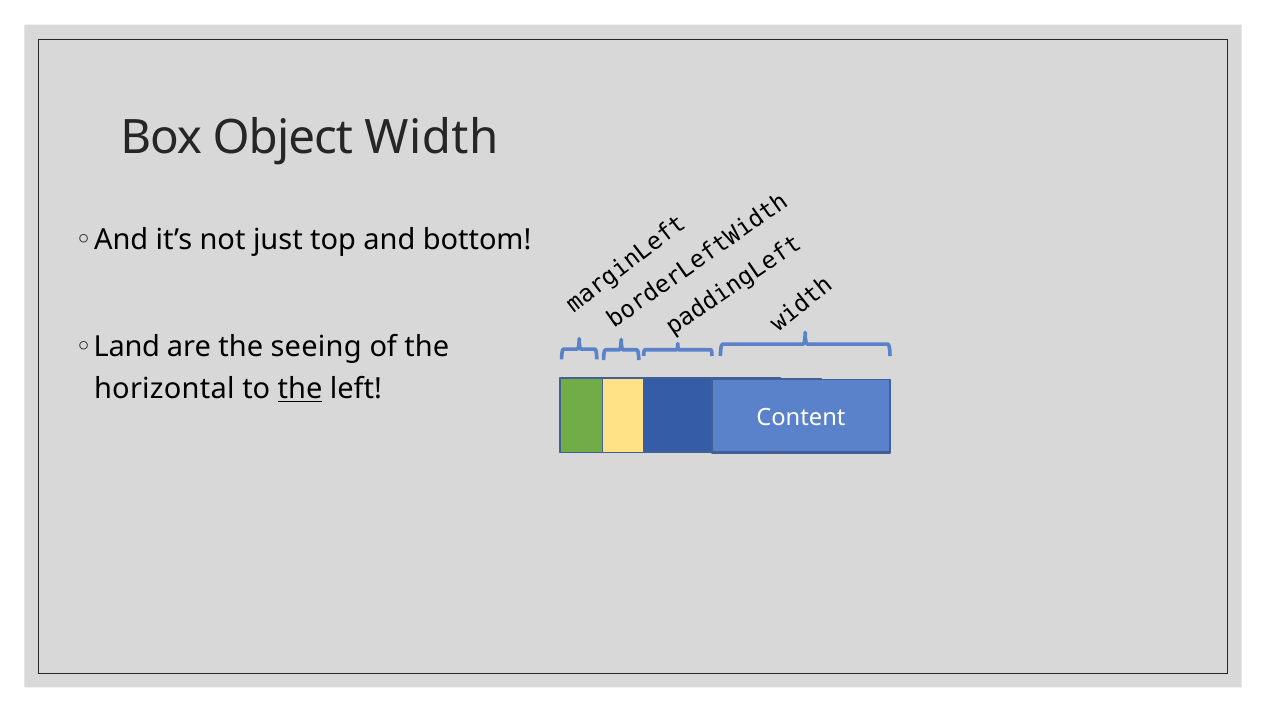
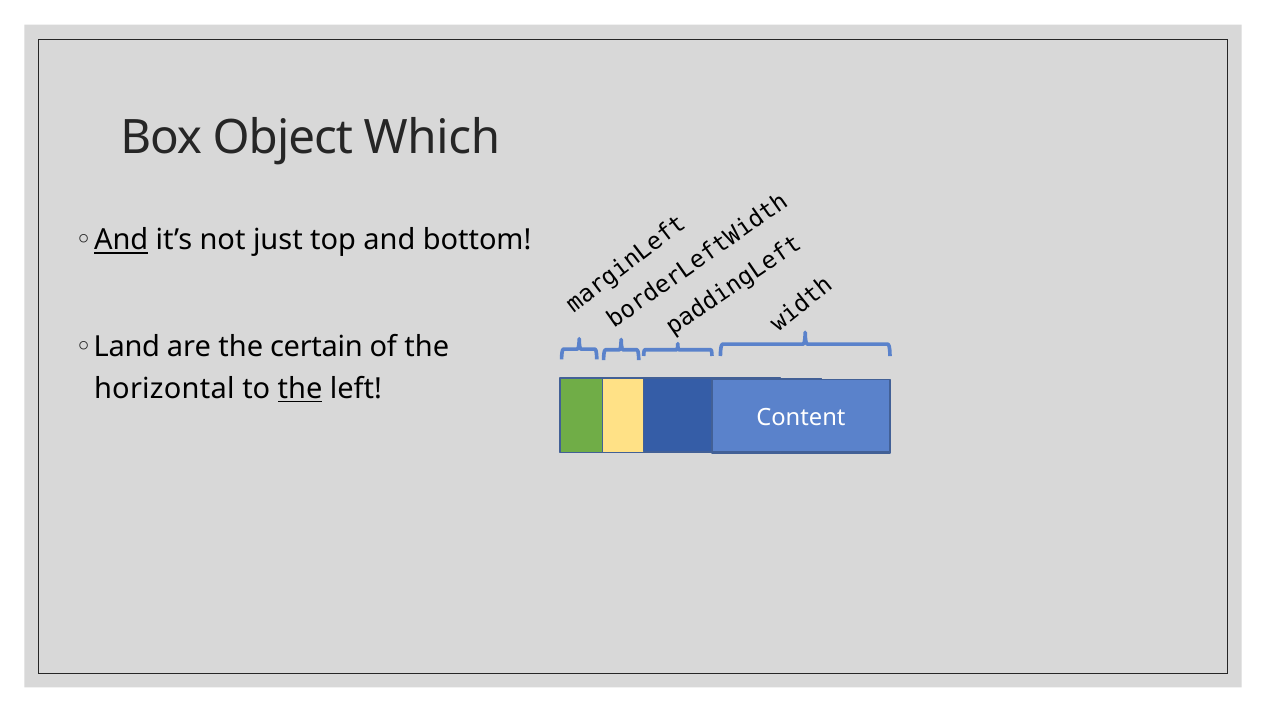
Width: Width -> Which
And at (121, 240) underline: none -> present
seeing: seeing -> certain
